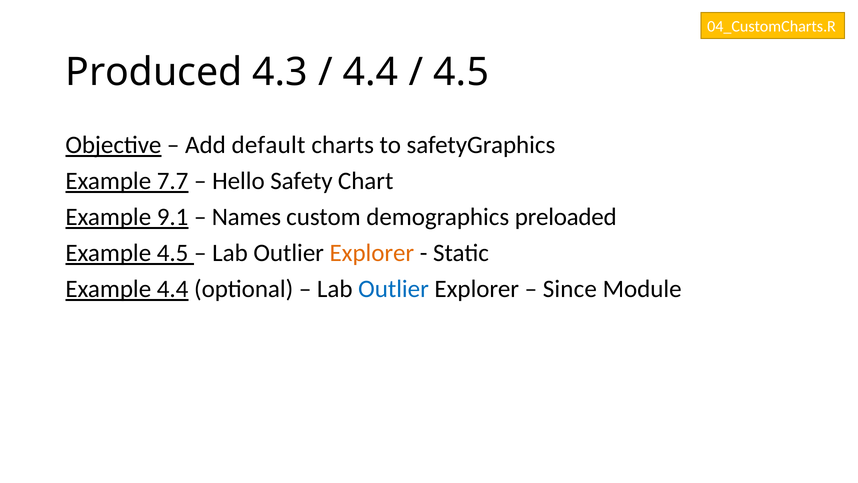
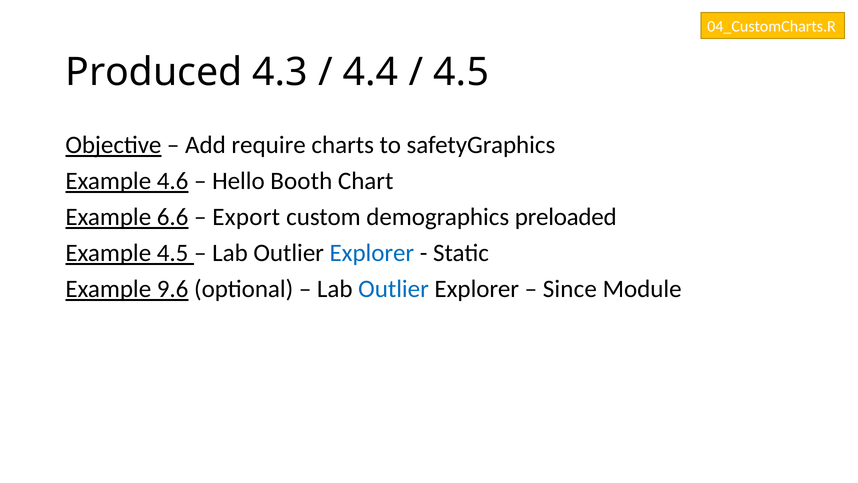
default: default -> require
7.7: 7.7 -> 4.6
Safety: Safety -> Booth
9.1: 9.1 -> 6.6
Names: Names -> Export
Explorer at (372, 253) colour: orange -> blue
Example 4.4: 4.4 -> 9.6
